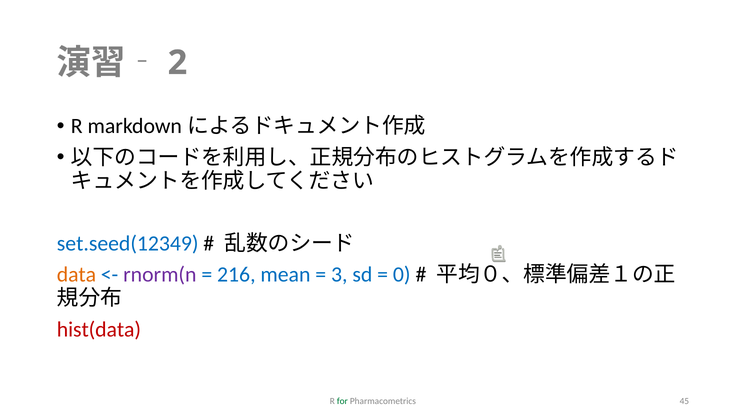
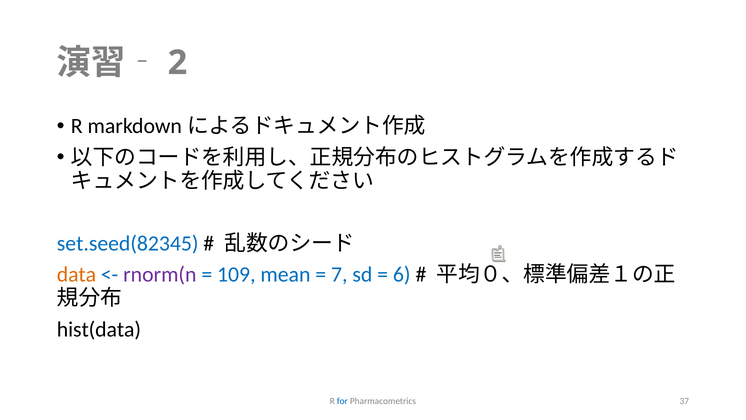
set.seed(12349: set.seed(12349 -> set.seed(82345
216: 216 -> 109
3: 3 -> 7
0: 0 -> 6
hist(data colour: red -> black
for colour: green -> blue
45: 45 -> 37
